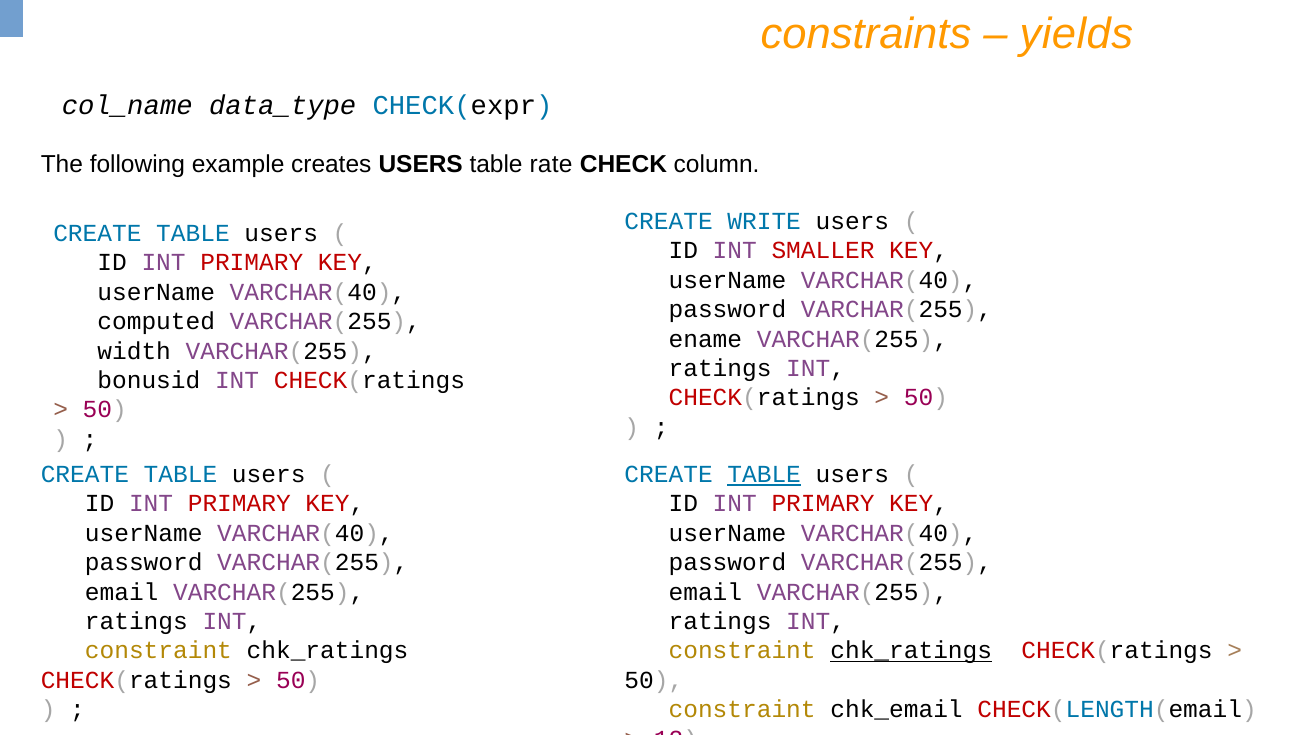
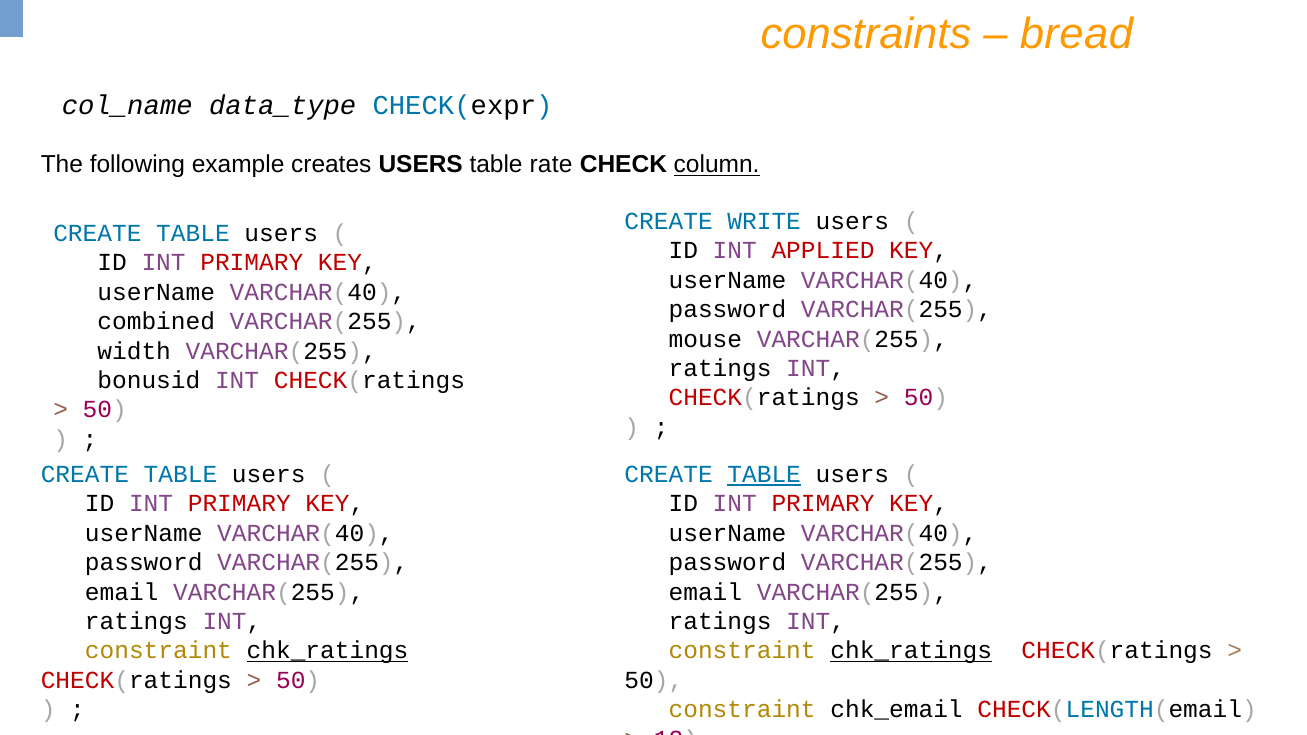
yields: yields -> bread
column underline: none -> present
SMALLER: SMALLER -> APPLIED
computed: computed -> combined
ename: ename -> mouse
chk_ratings at (328, 651) underline: none -> present
